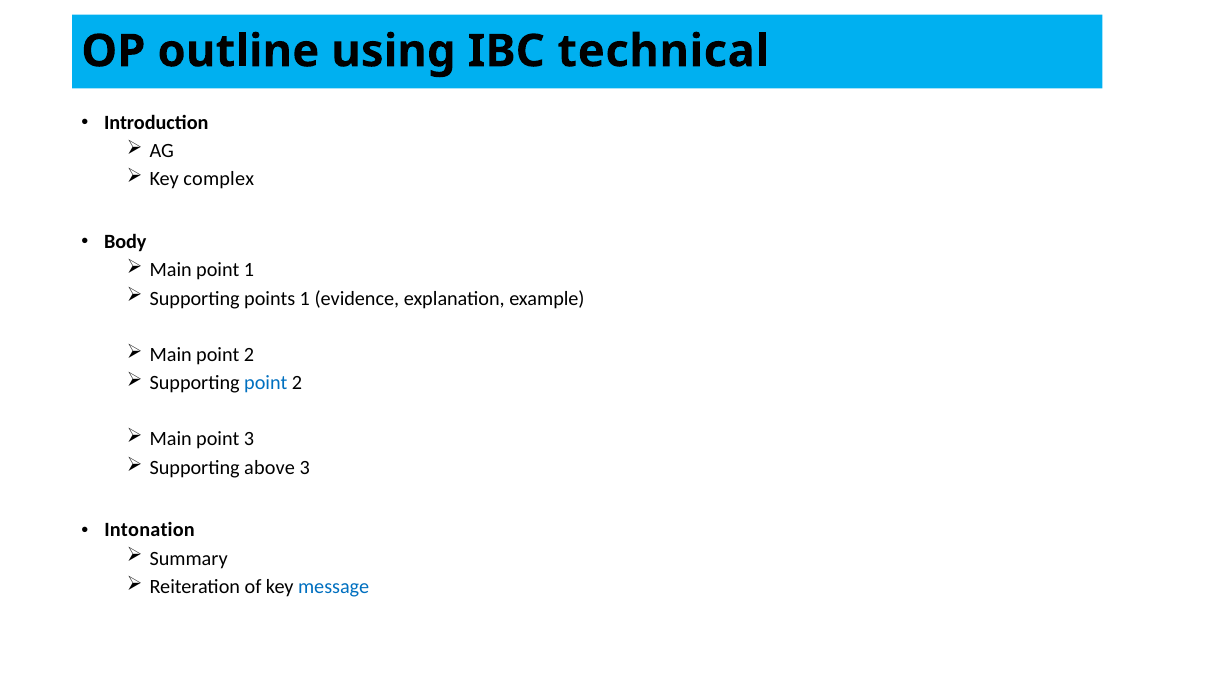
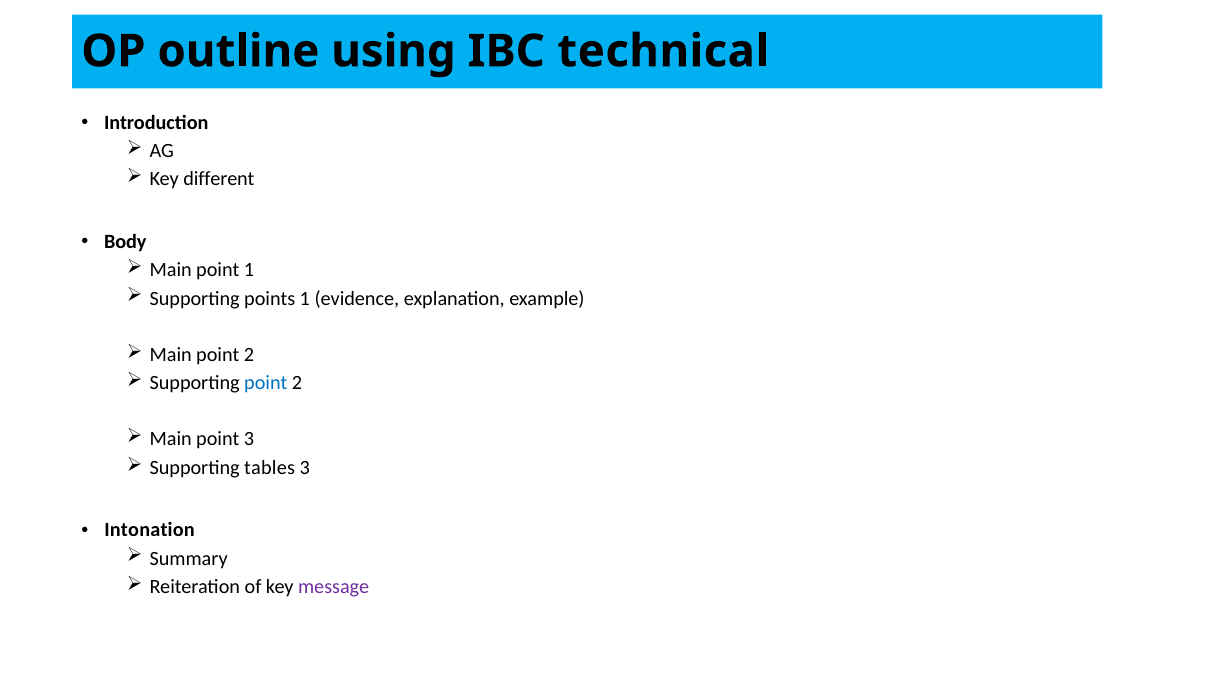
complex: complex -> different
above: above -> tables
message colour: blue -> purple
